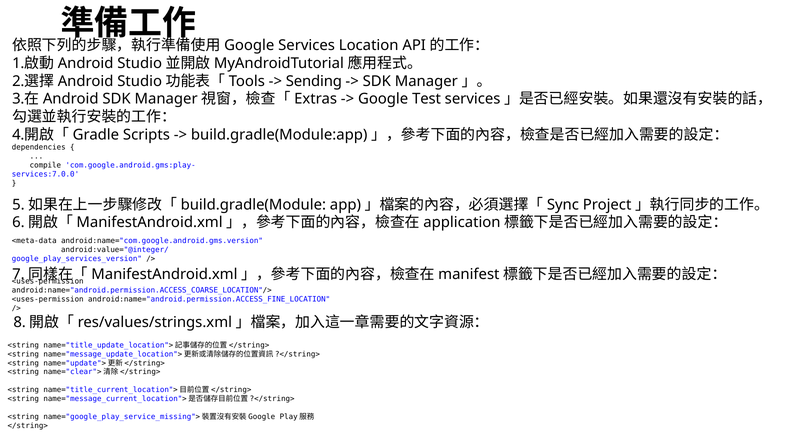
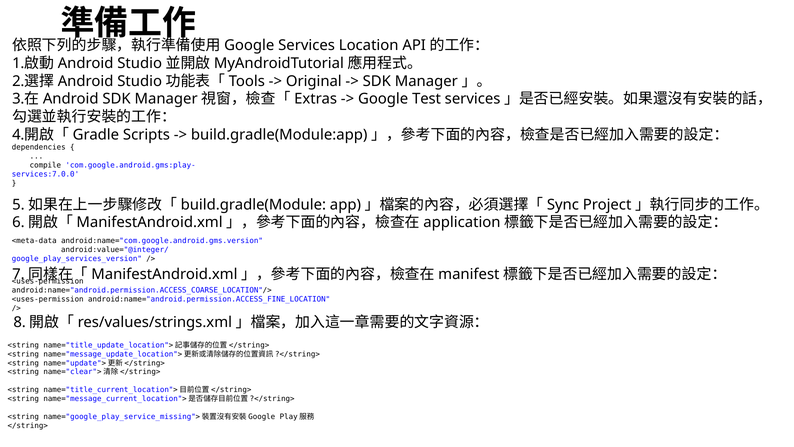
Sending: Sending -> Original
